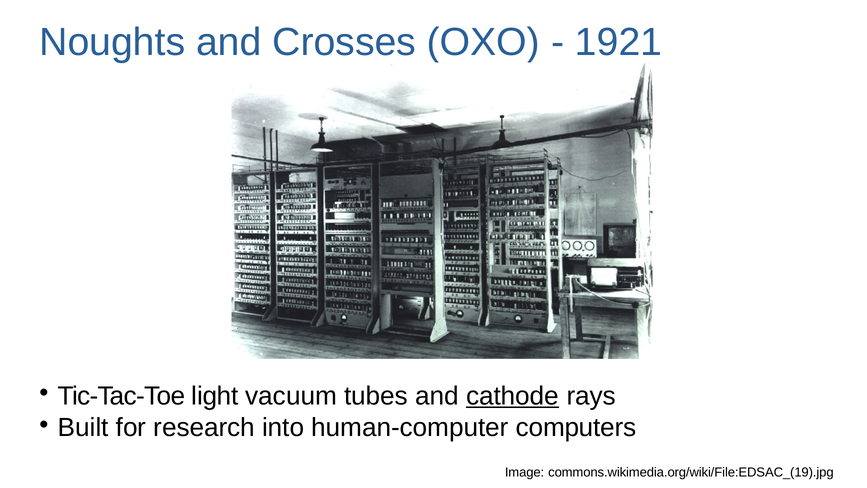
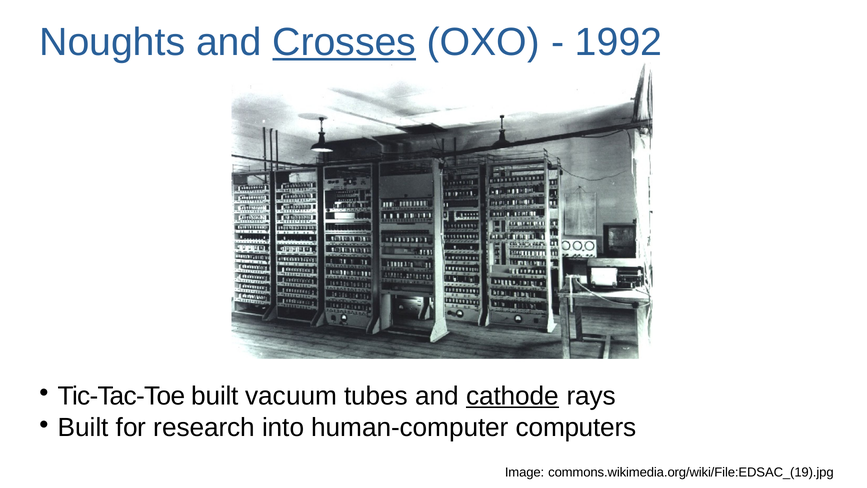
Crosses underline: none -> present
1921: 1921 -> 1992
Tic-Tac-Toe light: light -> built
